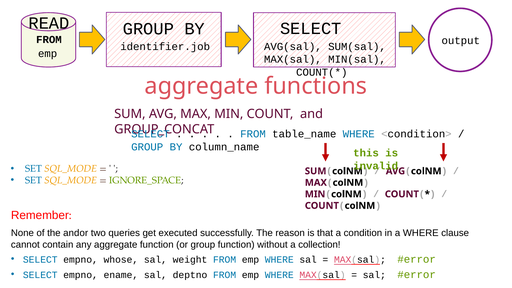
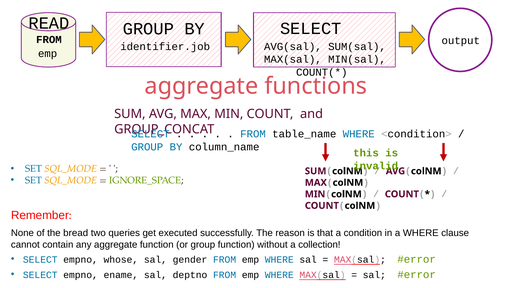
andor: andor -> bread
weight: weight -> gender
